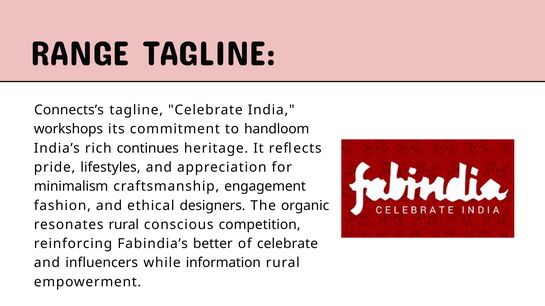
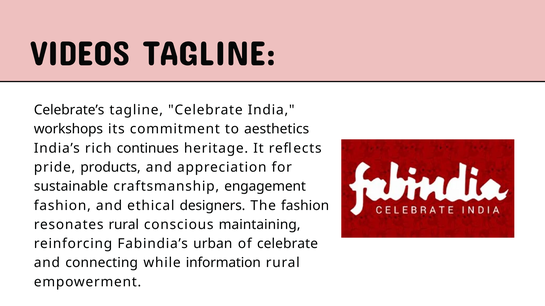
RANGE: RANGE -> VIDEOS
Connects’s: Connects’s -> Celebrate’s
handloom: handloom -> aesthetics
lifestyles: lifestyles -> products
minimalism: minimalism -> sustainable
The organic: organic -> fashion
competition: competition -> maintaining
better: better -> urban
influencers: influencers -> connecting
